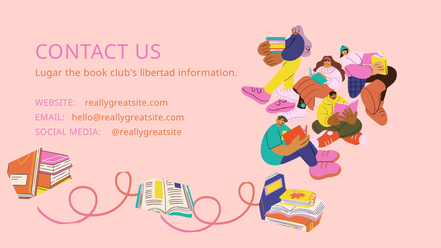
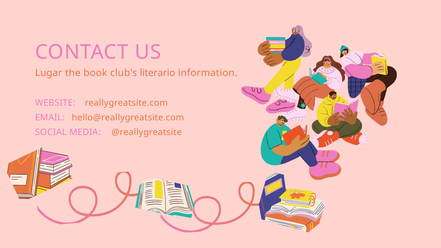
libertad: libertad -> literario
